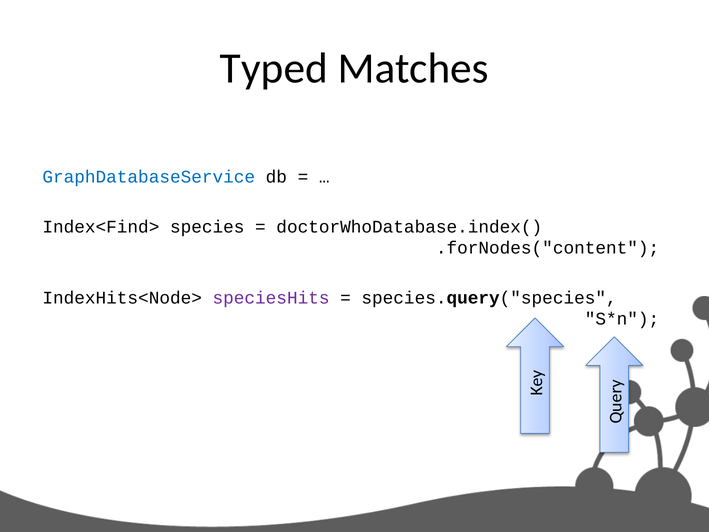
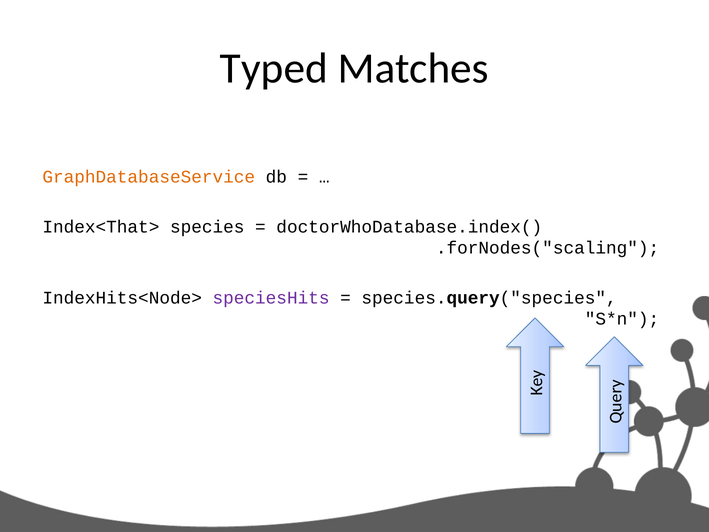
GraphDatabaseService colour: blue -> orange
Index<Find>: Index<Find> -> Index<That>
.forNodes("content: .forNodes("content -> .forNodes("scaling
